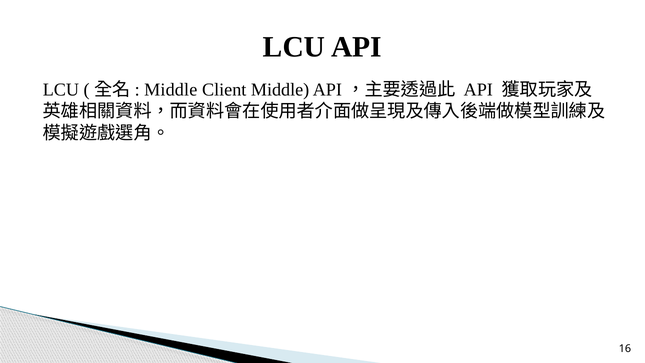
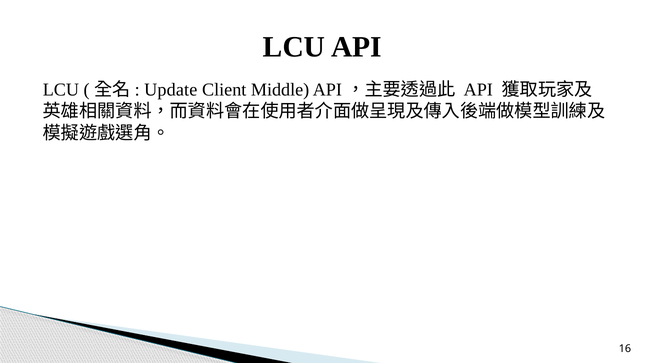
Middle at (171, 90): Middle -> Update
